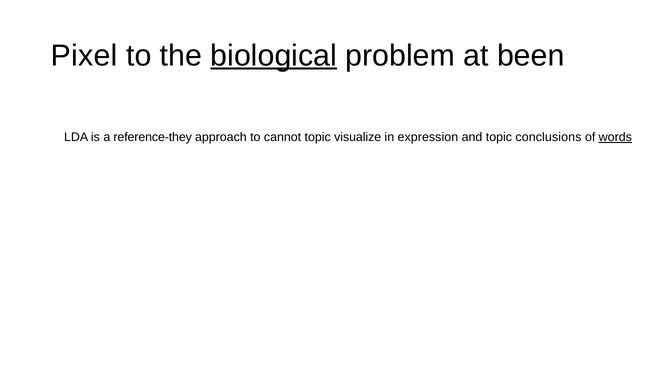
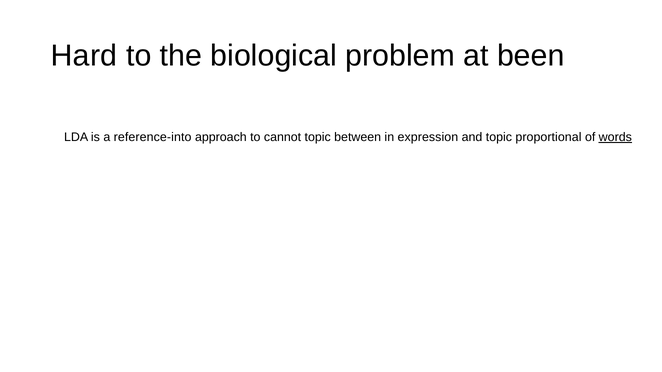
Pixel: Pixel -> Hard
biological underline: present -> none
reference-they: reference-they -> reference-into
visualize: visualize -> between
conclusions: conclusions -> proportional
